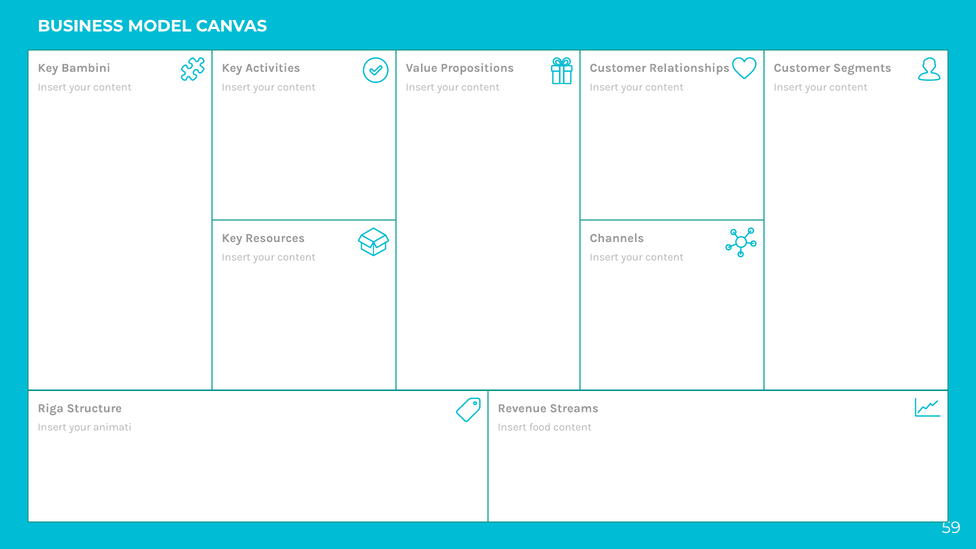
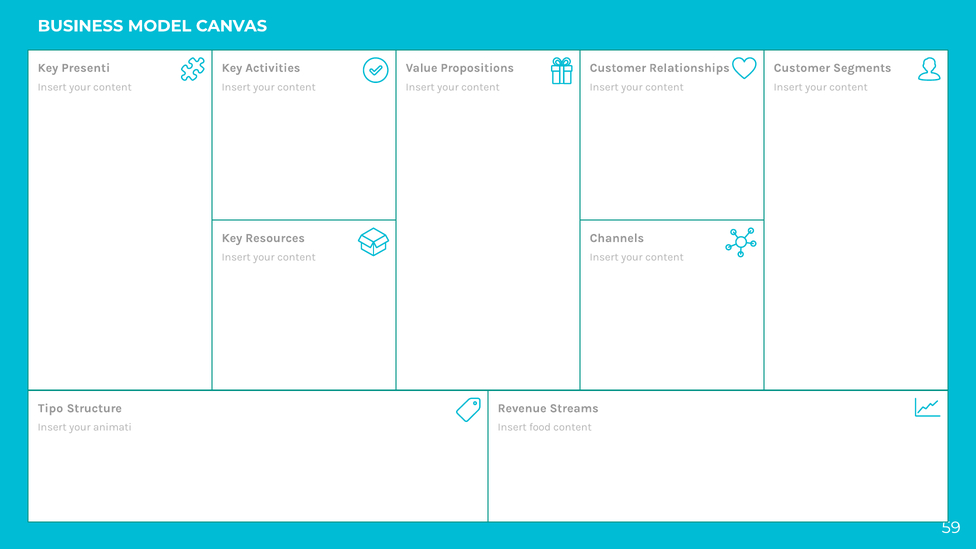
Bambini: Bambini -> Presenti
Riga: Riga -> Tipo
